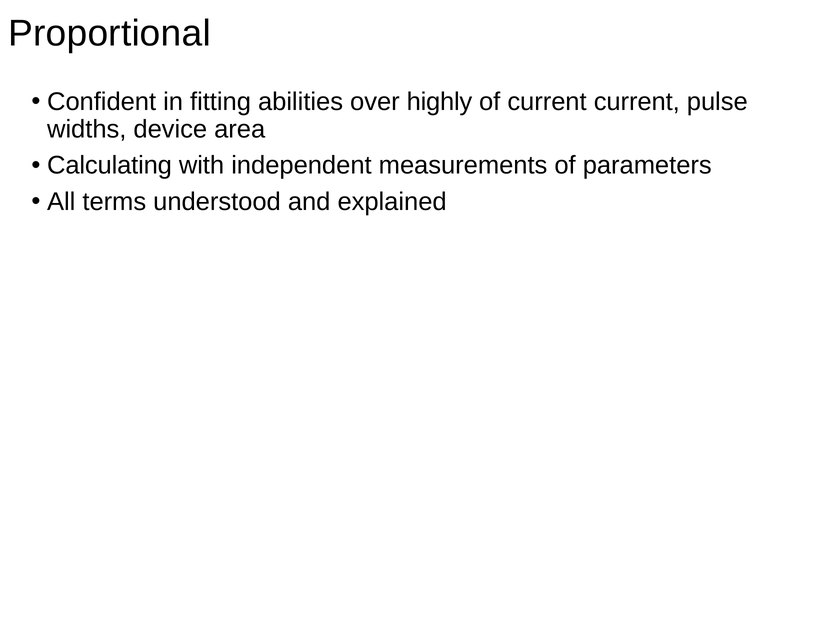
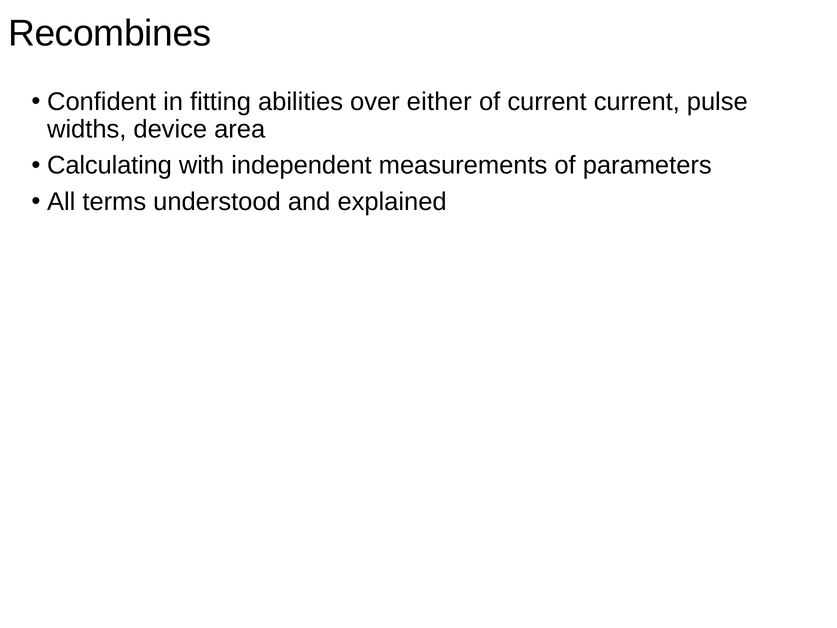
Proportional: Proportional -> Recombines
highly: highly -> either
